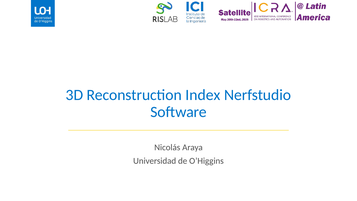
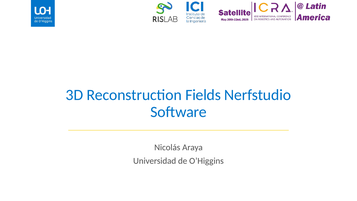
Index: Index -> Fields
